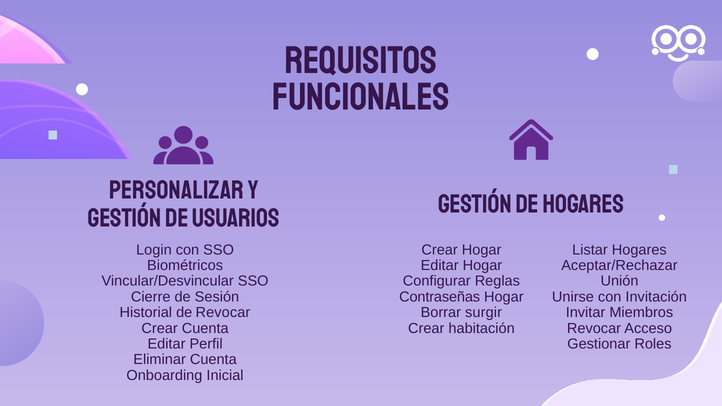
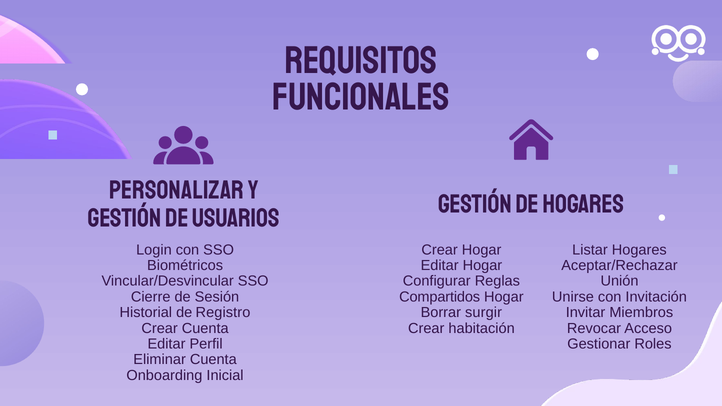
Contraseñas: Contraseñas -> Compartidos
de Revocar: Revocar -> Registro
